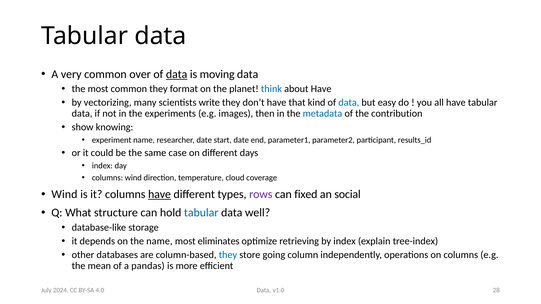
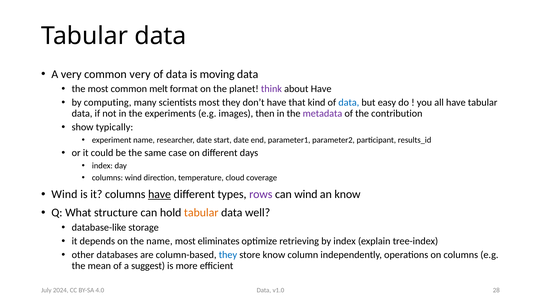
common over: over -> very
data at (177, 74) underline: present -> none
common they: they -> melt
think colour: blue -> purple
vectorizing: vectorizing -> computing
scientists write: write -> most
metadata colour: blue -> purple
knowing: knowing -> typically
can fixed: fixed -> wind
an social: social -> know
tabular at (201, 213) colour: blue -> orange
store going: going -> know
pandas: pandas -> suggest
